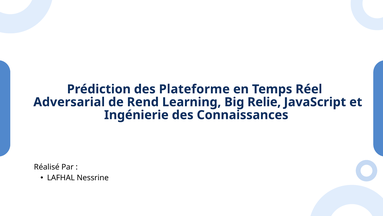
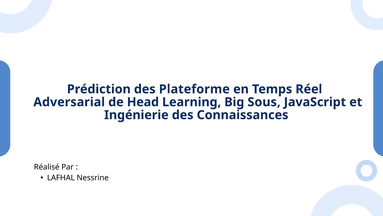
Rend: Rend -> Head
Relie: Relie -> Sous
